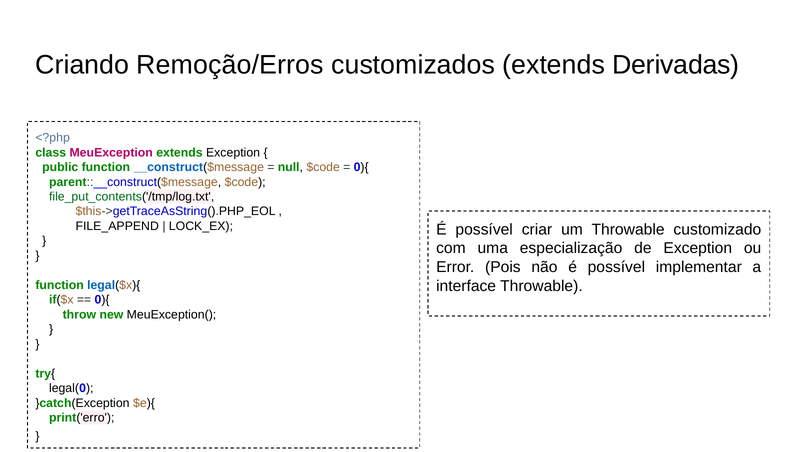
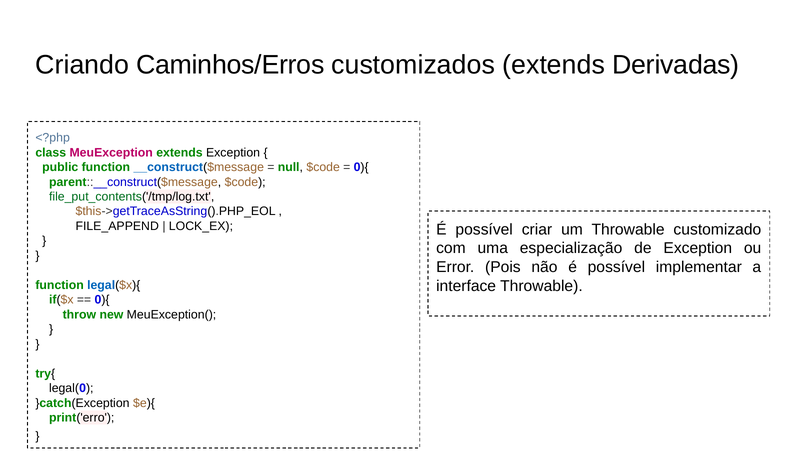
Remoção/Erros: Remoção/Erros -> Caminhos/Erros
